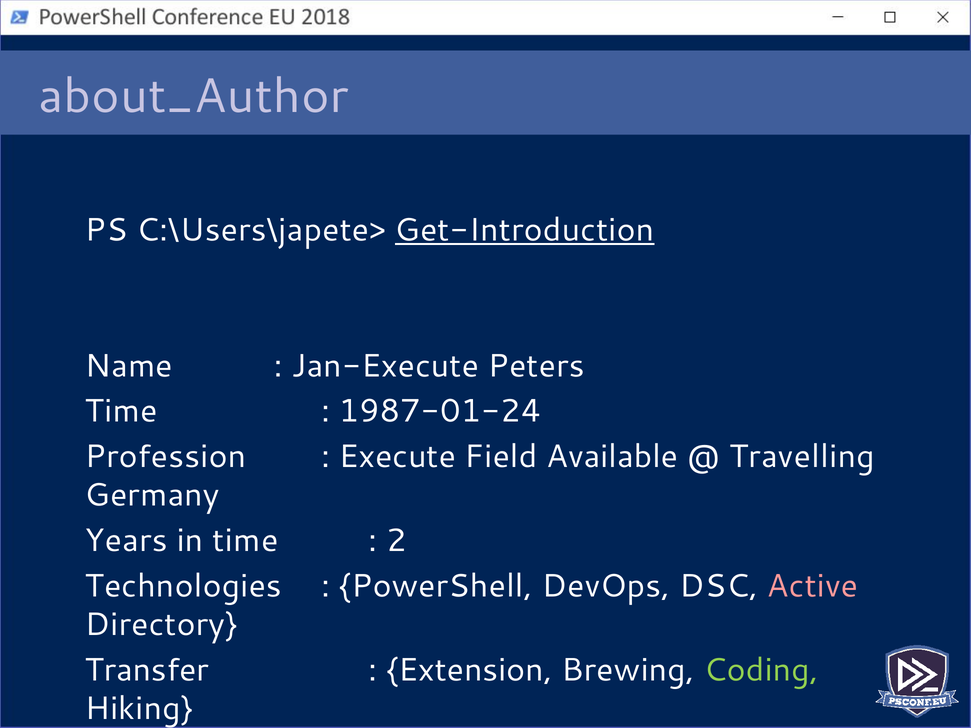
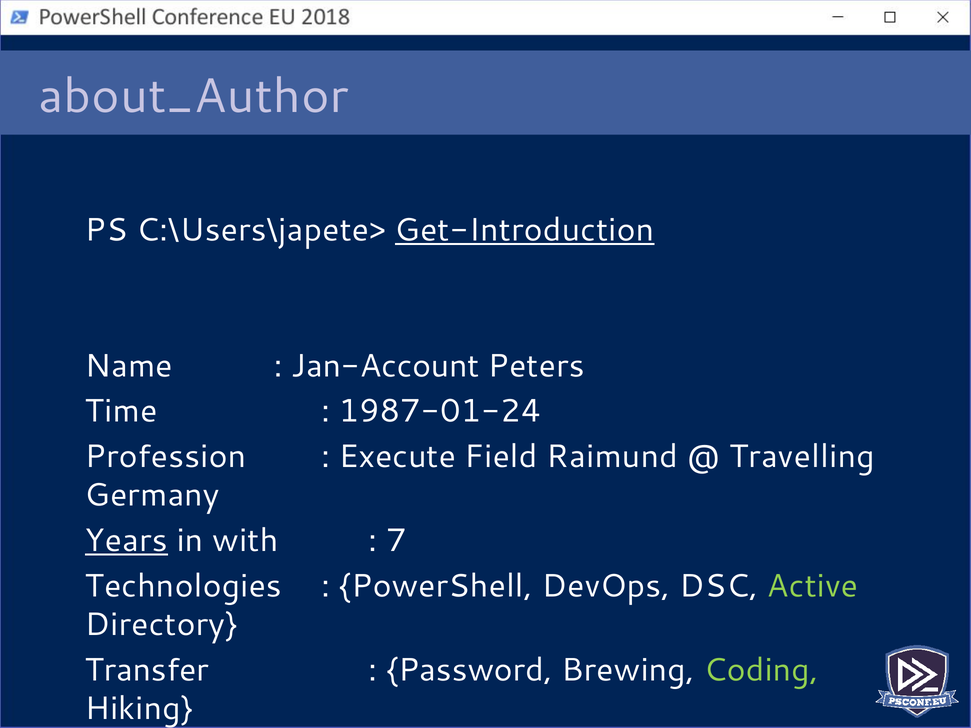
Jan-Execute: Jan-Execute -> Jan-Account
Available: Available -> Raimund
Years underline: none -> present
in time: time -> with
2: 2 -> 7
Active colour: pink -> light green
Extension: Extension -> Password
